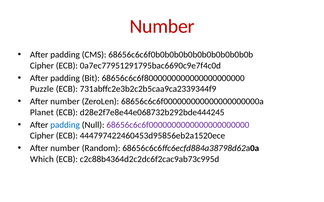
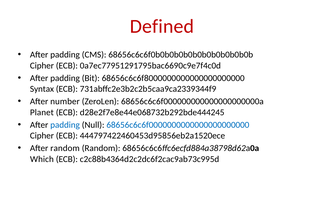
Number at (162, 26): Number -> Defined
Puzzle: Puzzle -> Syntax
68656c6c6f0000000000000000000000 colour: purple -> blue
number at (65, 149): number -> random
